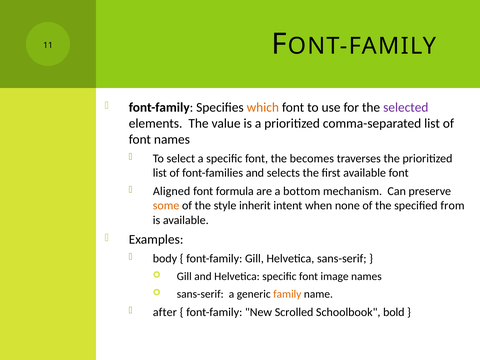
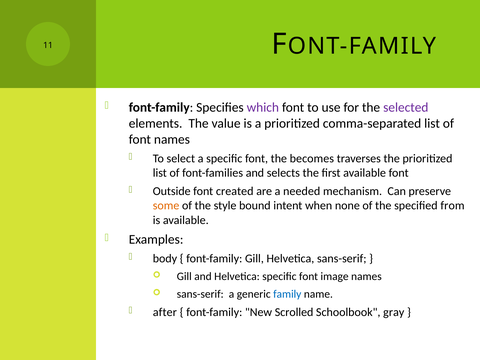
which colour: orange -> purple
Aligned: Aligned -> Outside
formula: formula -> created
bottom: bottom -> needed
inherit: inherit -> bound
family colour: orange -> blue
bold: bold -> gray
